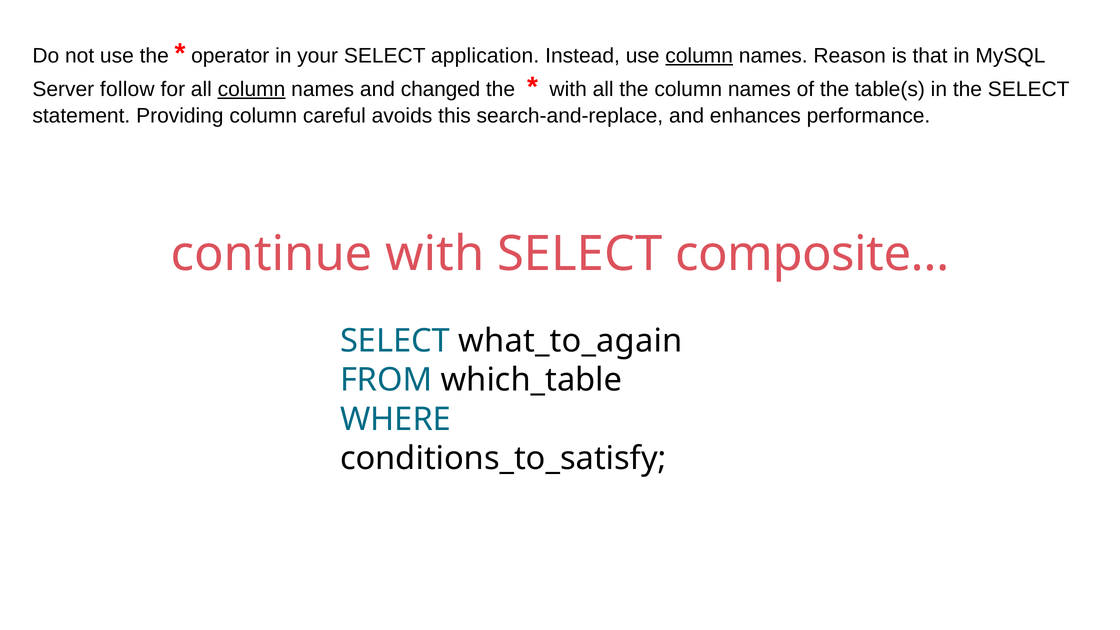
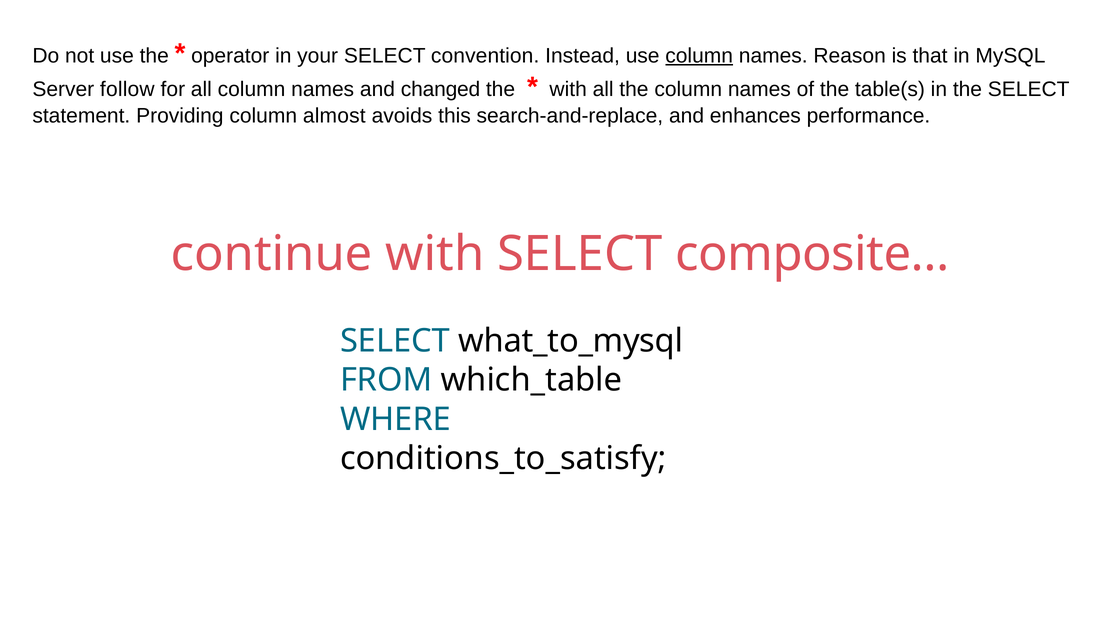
application: application -> convention
column at (252, 89) underline: present -> none
careful: careful -> almost
what_to_again: what_to_again -> what_to_mysql
